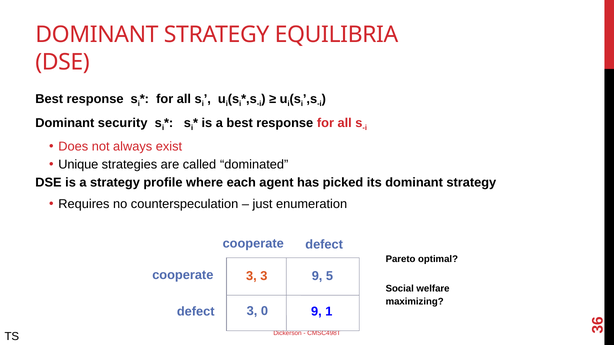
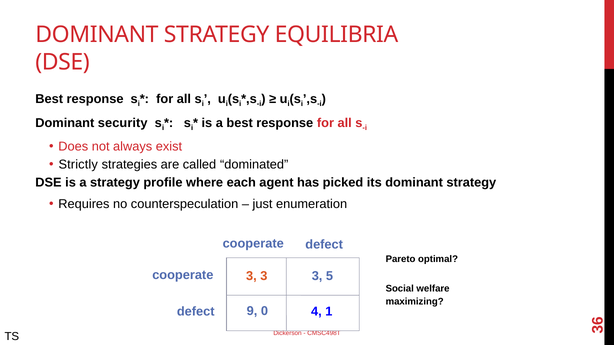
Unique: Unique -> Strictly
3 3 9: 9 -> 3
3 at (252, 311): 3 -> 9
0 9: 9 -> 4
